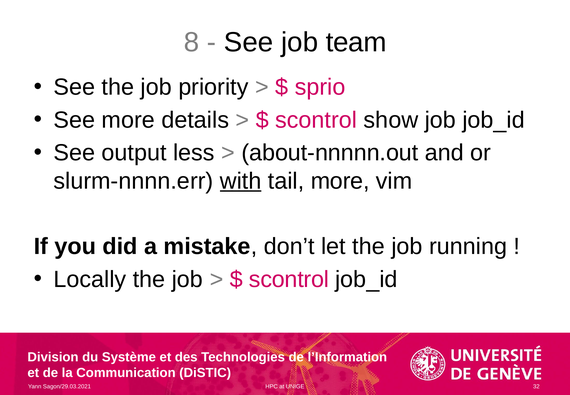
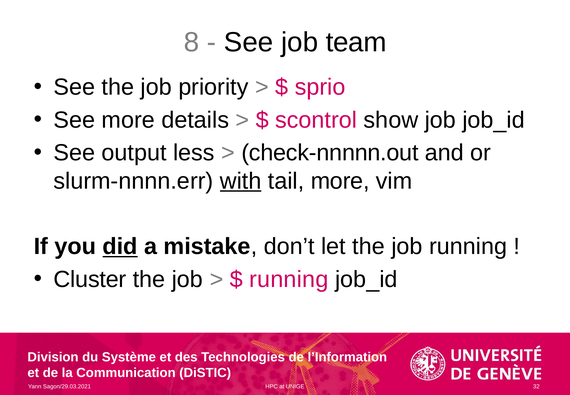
about-nnnnn.out: about-nnnnn.out -> check-nnnnn.out
did underline: none -> present
Locally: Locally -> Cluster
scontrol at (289, 279): scontrol -> running
